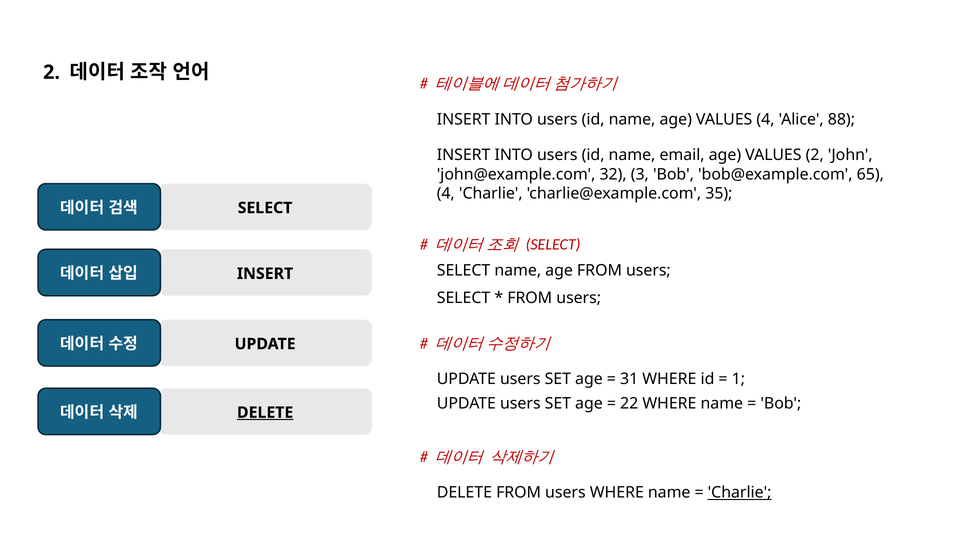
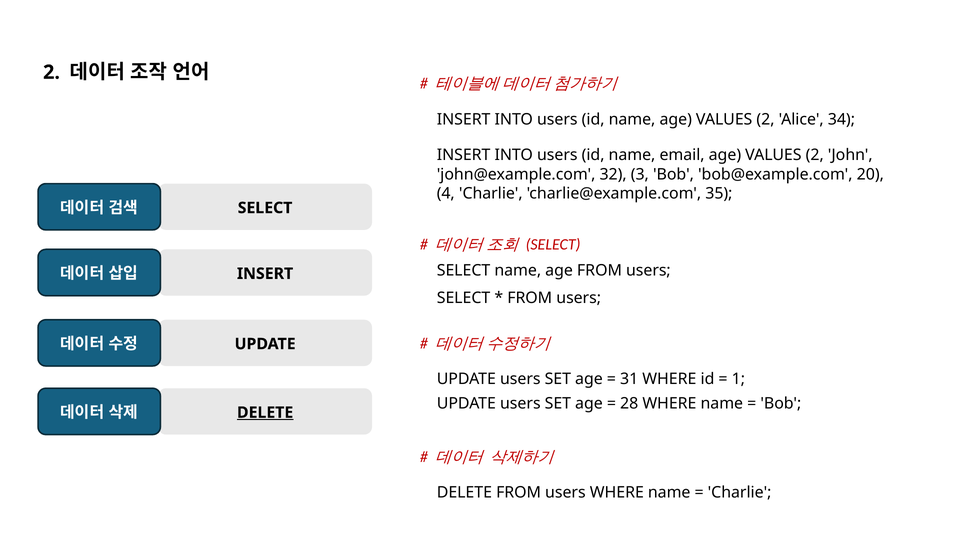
name age VALUES 4: 4 -> 2
88: 88 -> 34
65: 65 -> 20
22: 22 -> 28
Charlie at (740, 492) underline: present -> none
